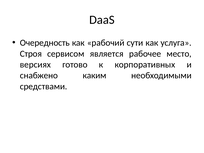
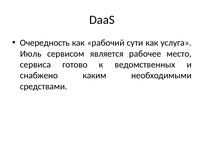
Строя: Строя -> Июль
версиях: версиях -> сервиса
корпоративных: корпоративных -> ведомственных
